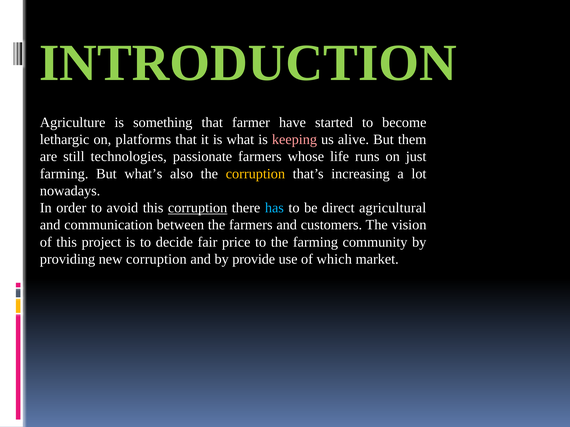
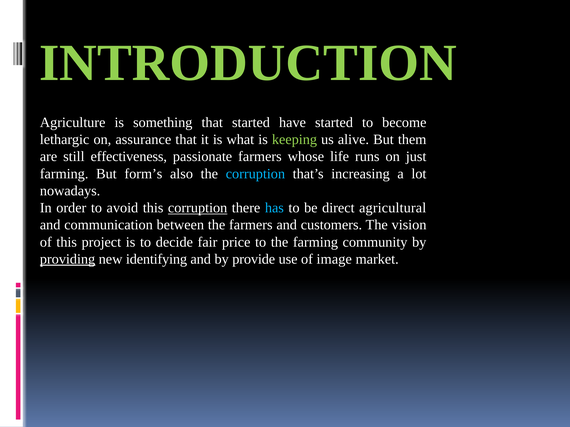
that farmer: farmer -> started
platforms: platforms -> assurance
keeping colour: pink -> light green
technologies: technologies -> effectiveness
what’s: what’s -> form’s
corruption at (255, 174) colour: yellow -> light blue
providing underline: none -> present
new corruption: corruption -> identifying
which: which -> image
